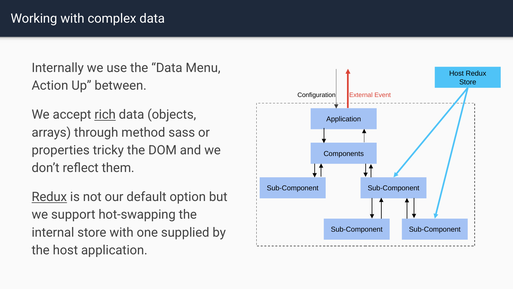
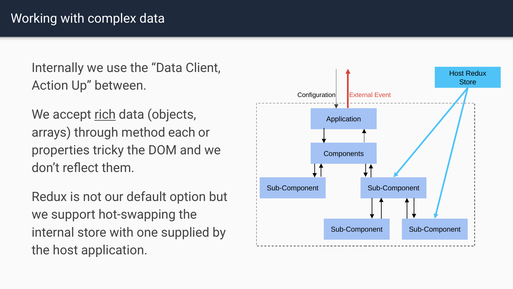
Menu: Menu -> Client
sass: sass -> each
Redux at (49, 197) underline: present -> none
